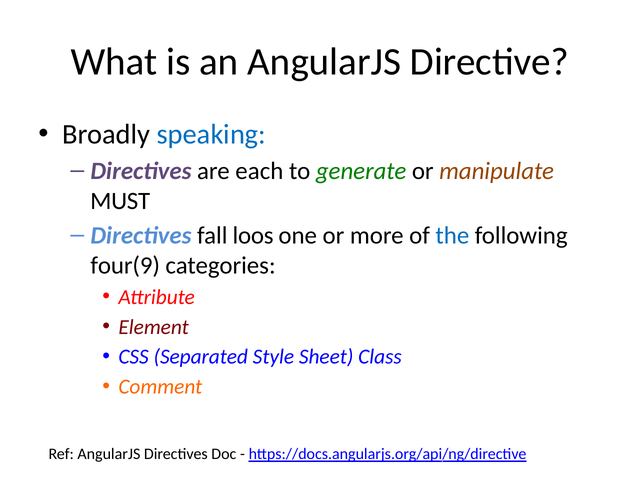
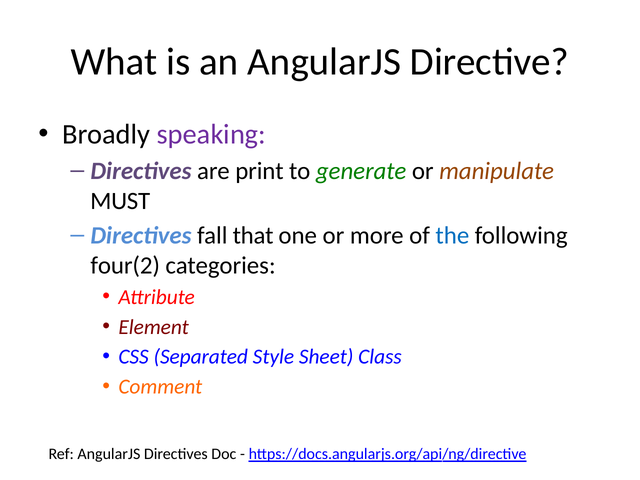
speaking colour: blue -> purple
each: each -> print
loos: loos -> that
four(9: four(9 -> four(2
